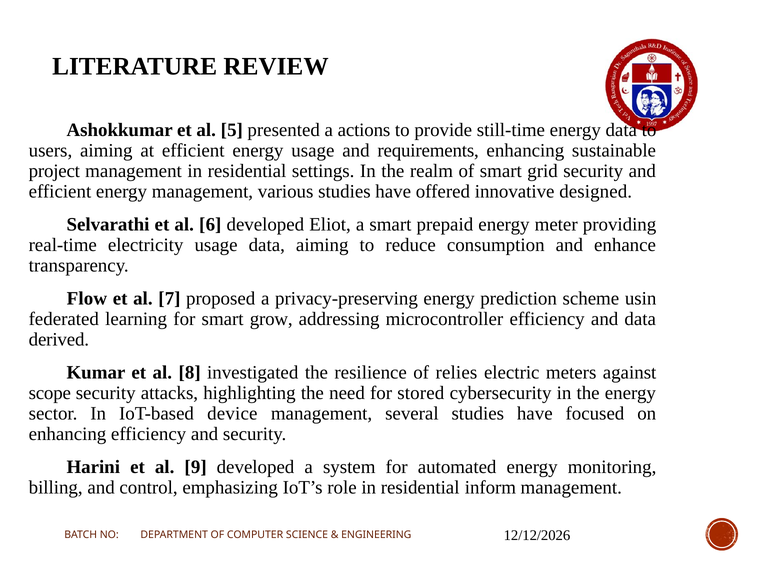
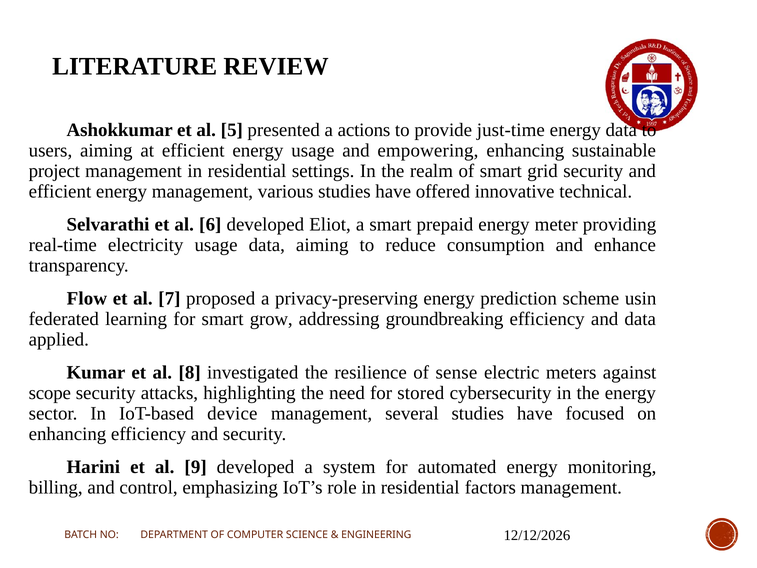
still-time: still-time -> just-time
requirements: requirements -> empowering
designed: designed -> technical
microcontroller: microcontroller -> groundbreaking
derived: derived -> applied
relies: relies -> sense
inform: inform -> factors
